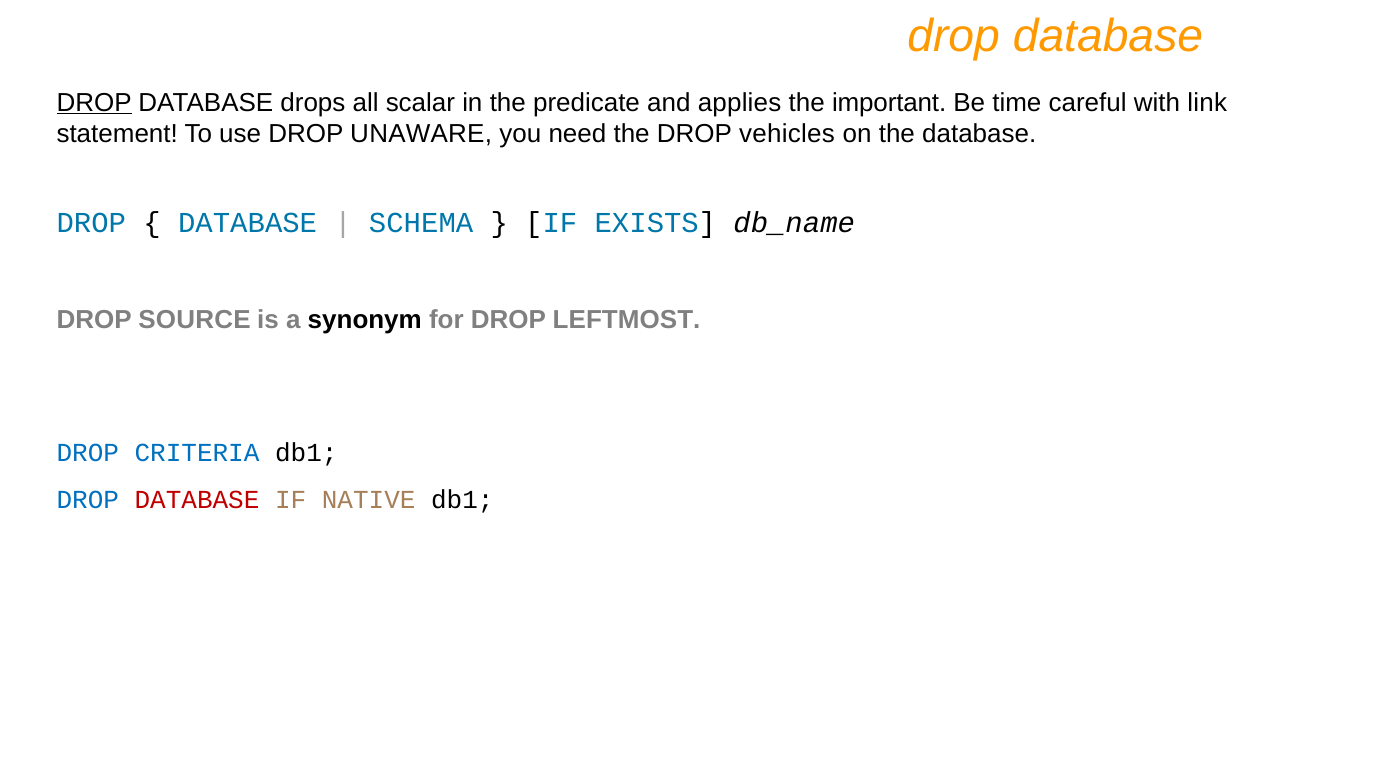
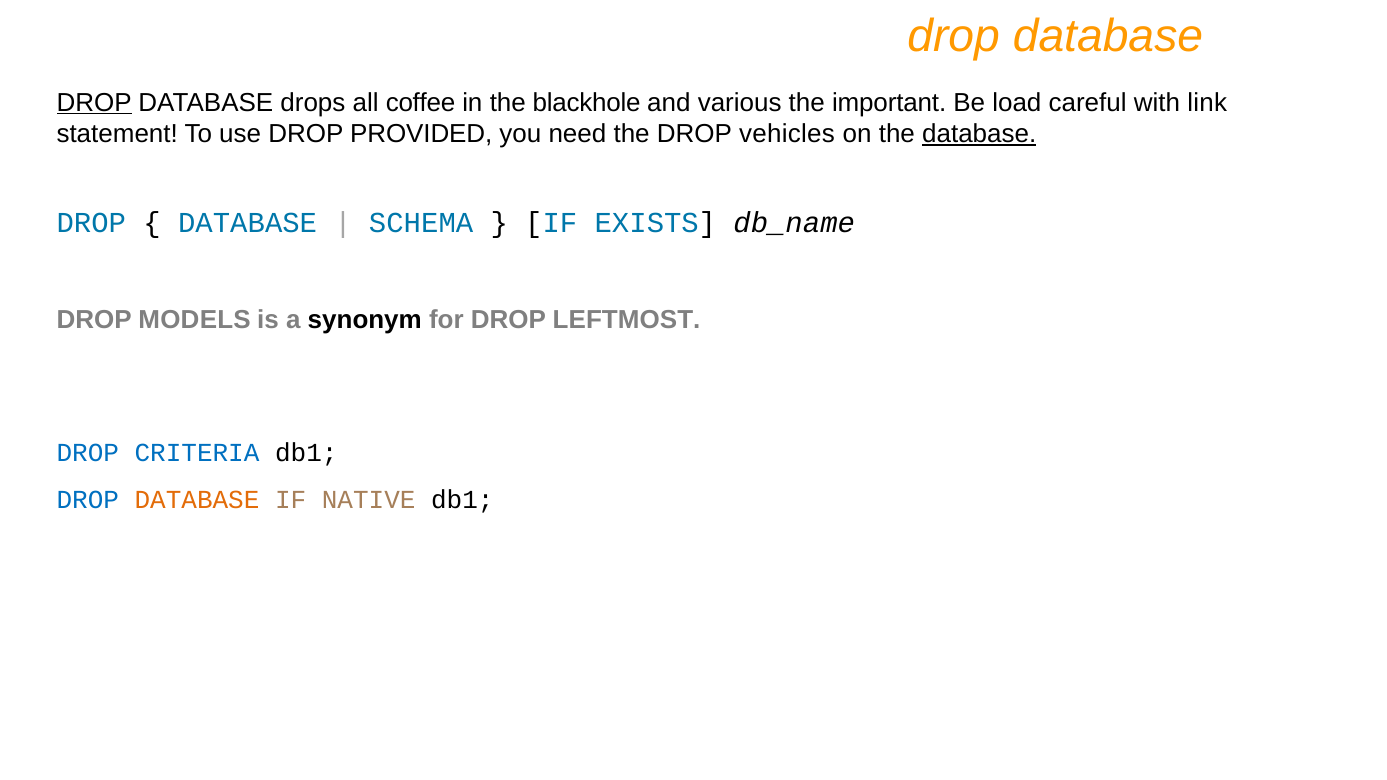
scalar: scalar -> coffee
predicate: predicate -> blackhole
applies: applies -> various
time: time -> load
UNAWARE: UNAWARE -> PROVIDED
database at (979, 134) underline: none -> present
SOURCE: SOURCE -> MODELS
DATABASE at (197, 500) colour: red -> orange
